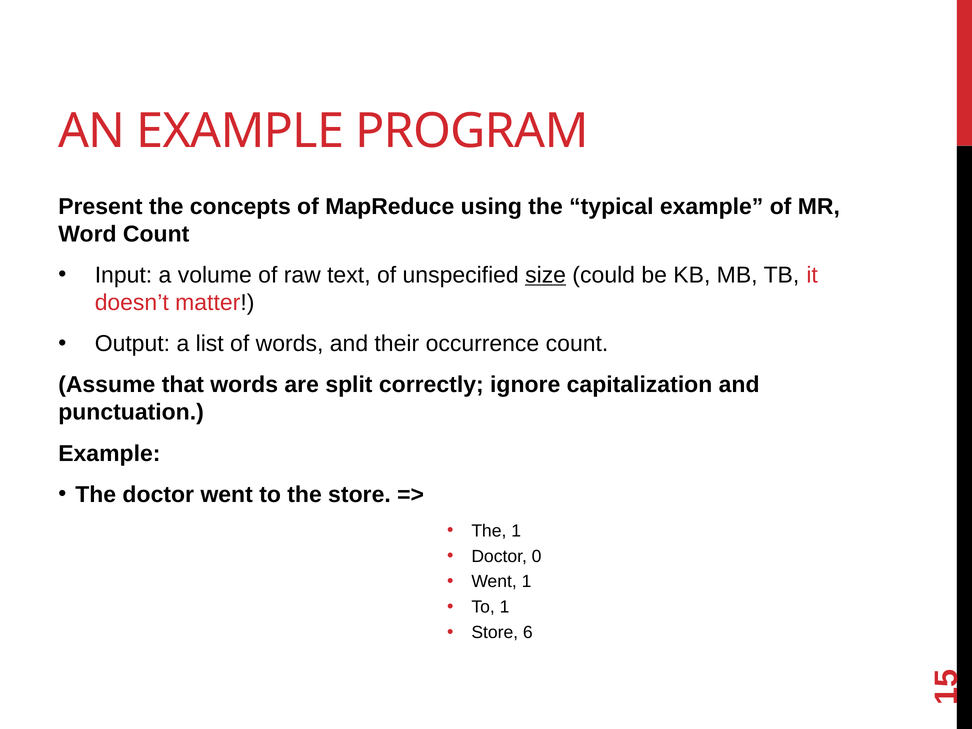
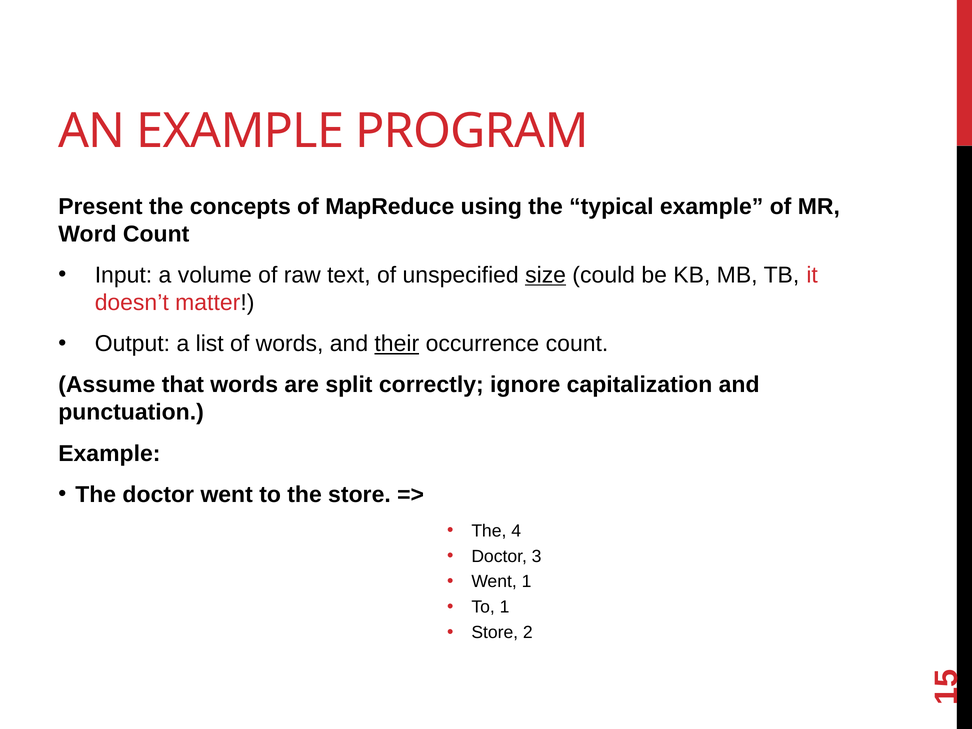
their underline: none -> present
The 1: 1 -> 4
0: 0 -> 3
6: 6 -> 2
